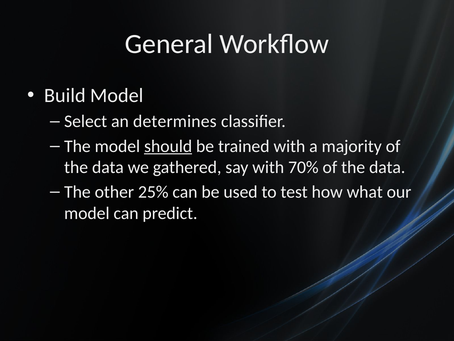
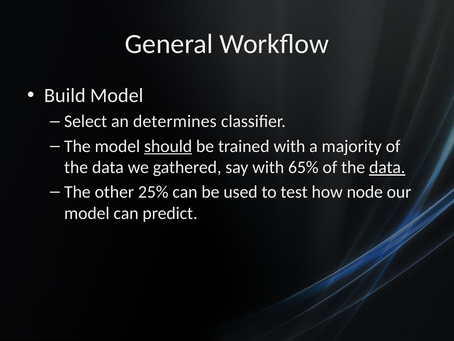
70%: 70% -> 65%
data at (387, 167) underline: none -> present
what: what -> node
